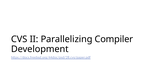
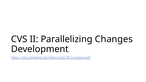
Compiler: Compiler -> Changes
